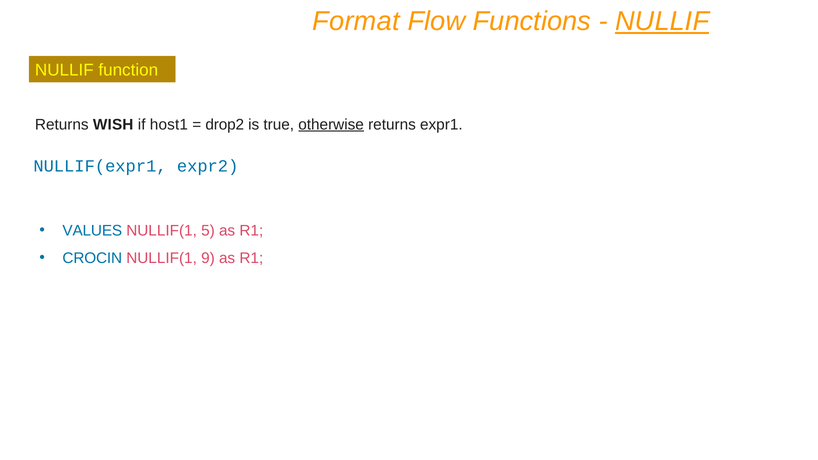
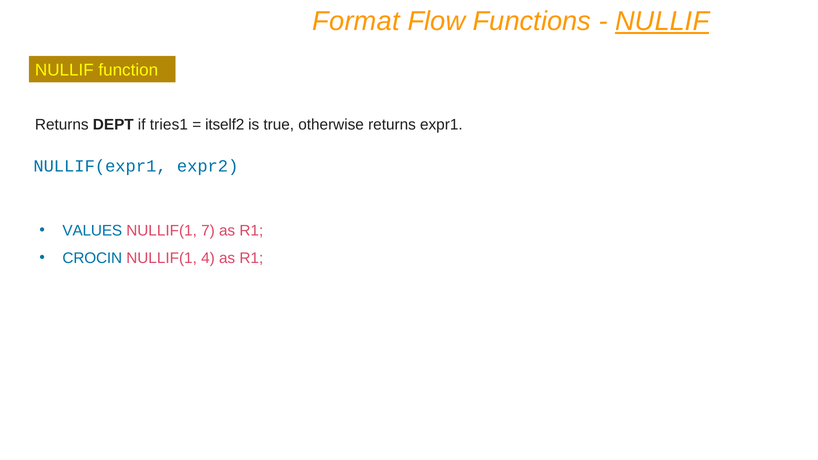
WISH: WISH -> DEPT
host1: host1 -> tries1
drop2: drop2 -> itself2
otherwise underline: present -> none
5: 5 -> 7
9: 9 -> 4
